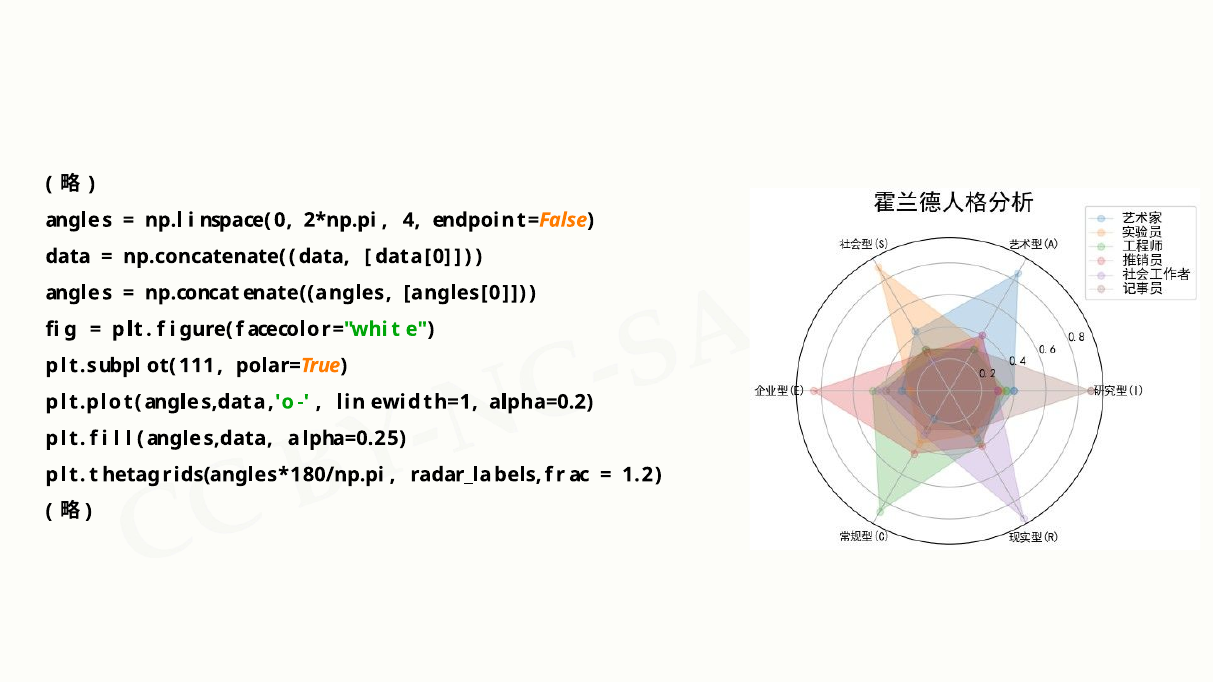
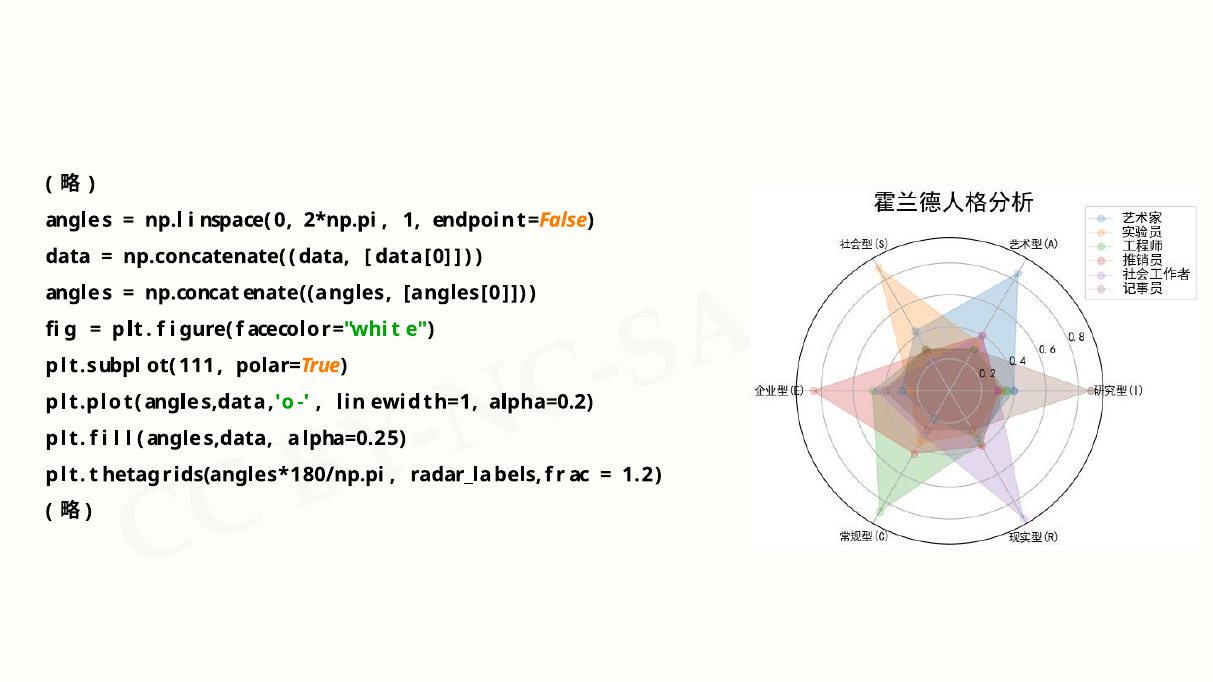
4: 4 -> 1
